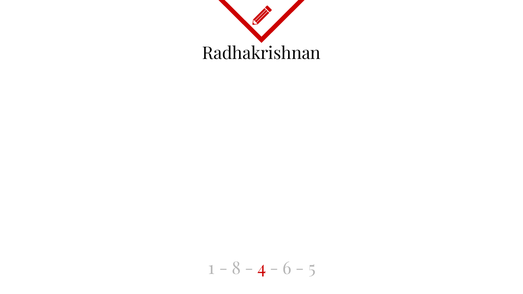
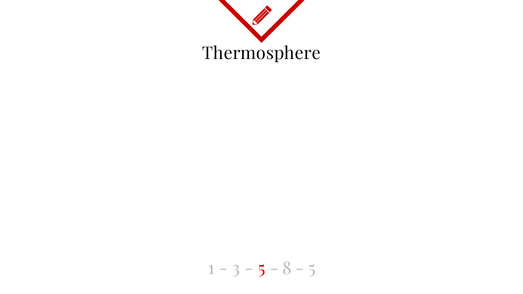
Radhakrishnan: Radhakrishnan -> Thermosphere
8: 8 -> 3
4 at (262, 269): 4 -> 5
6: 6 -> 8
